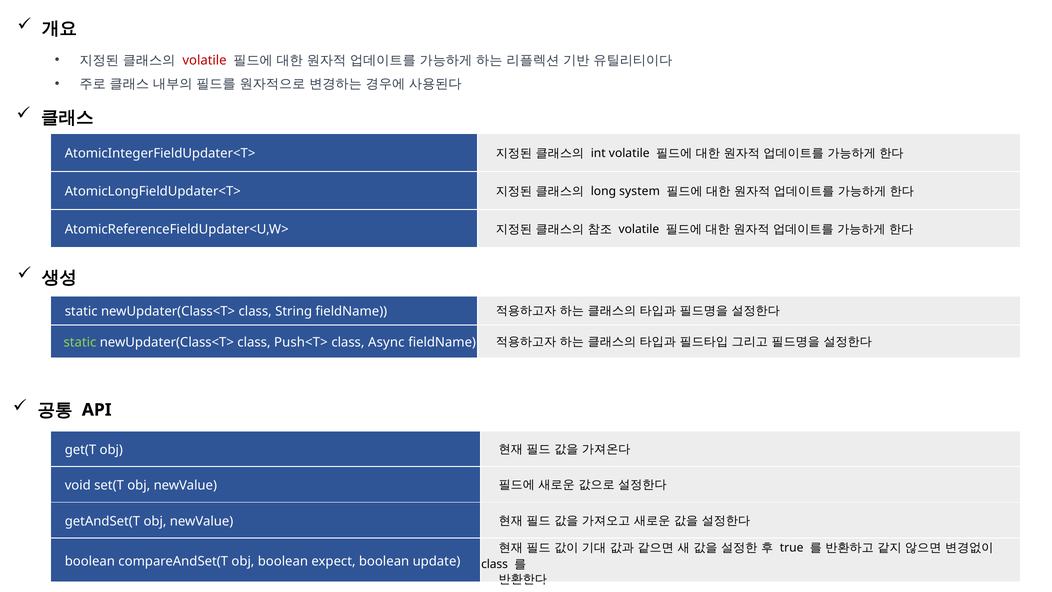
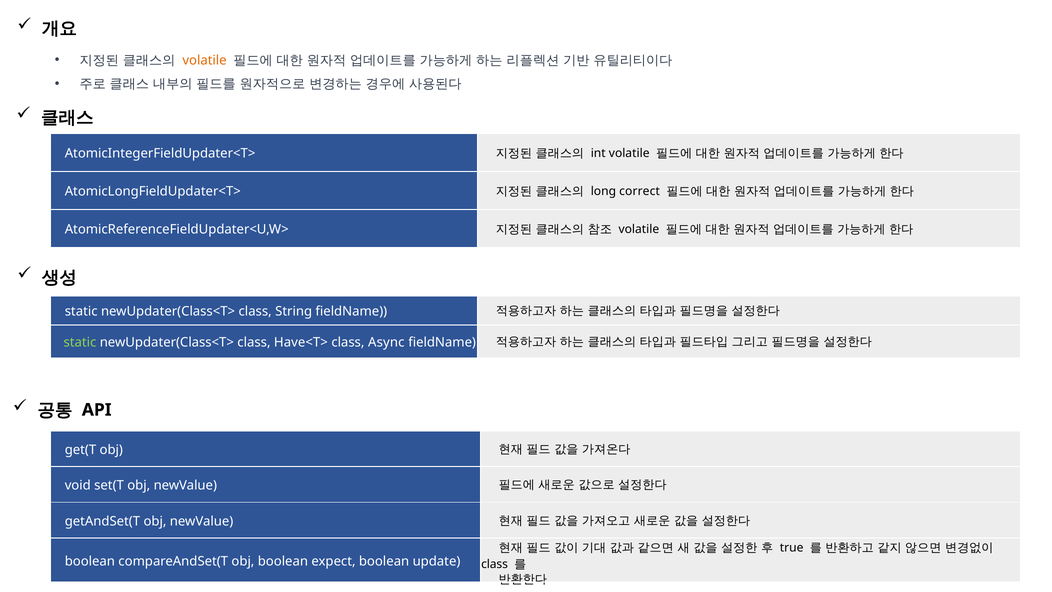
volatile at (205, 60) colour: red -> orange
system: system -> correct
Push<T>: Push<T> -> Have<T>
